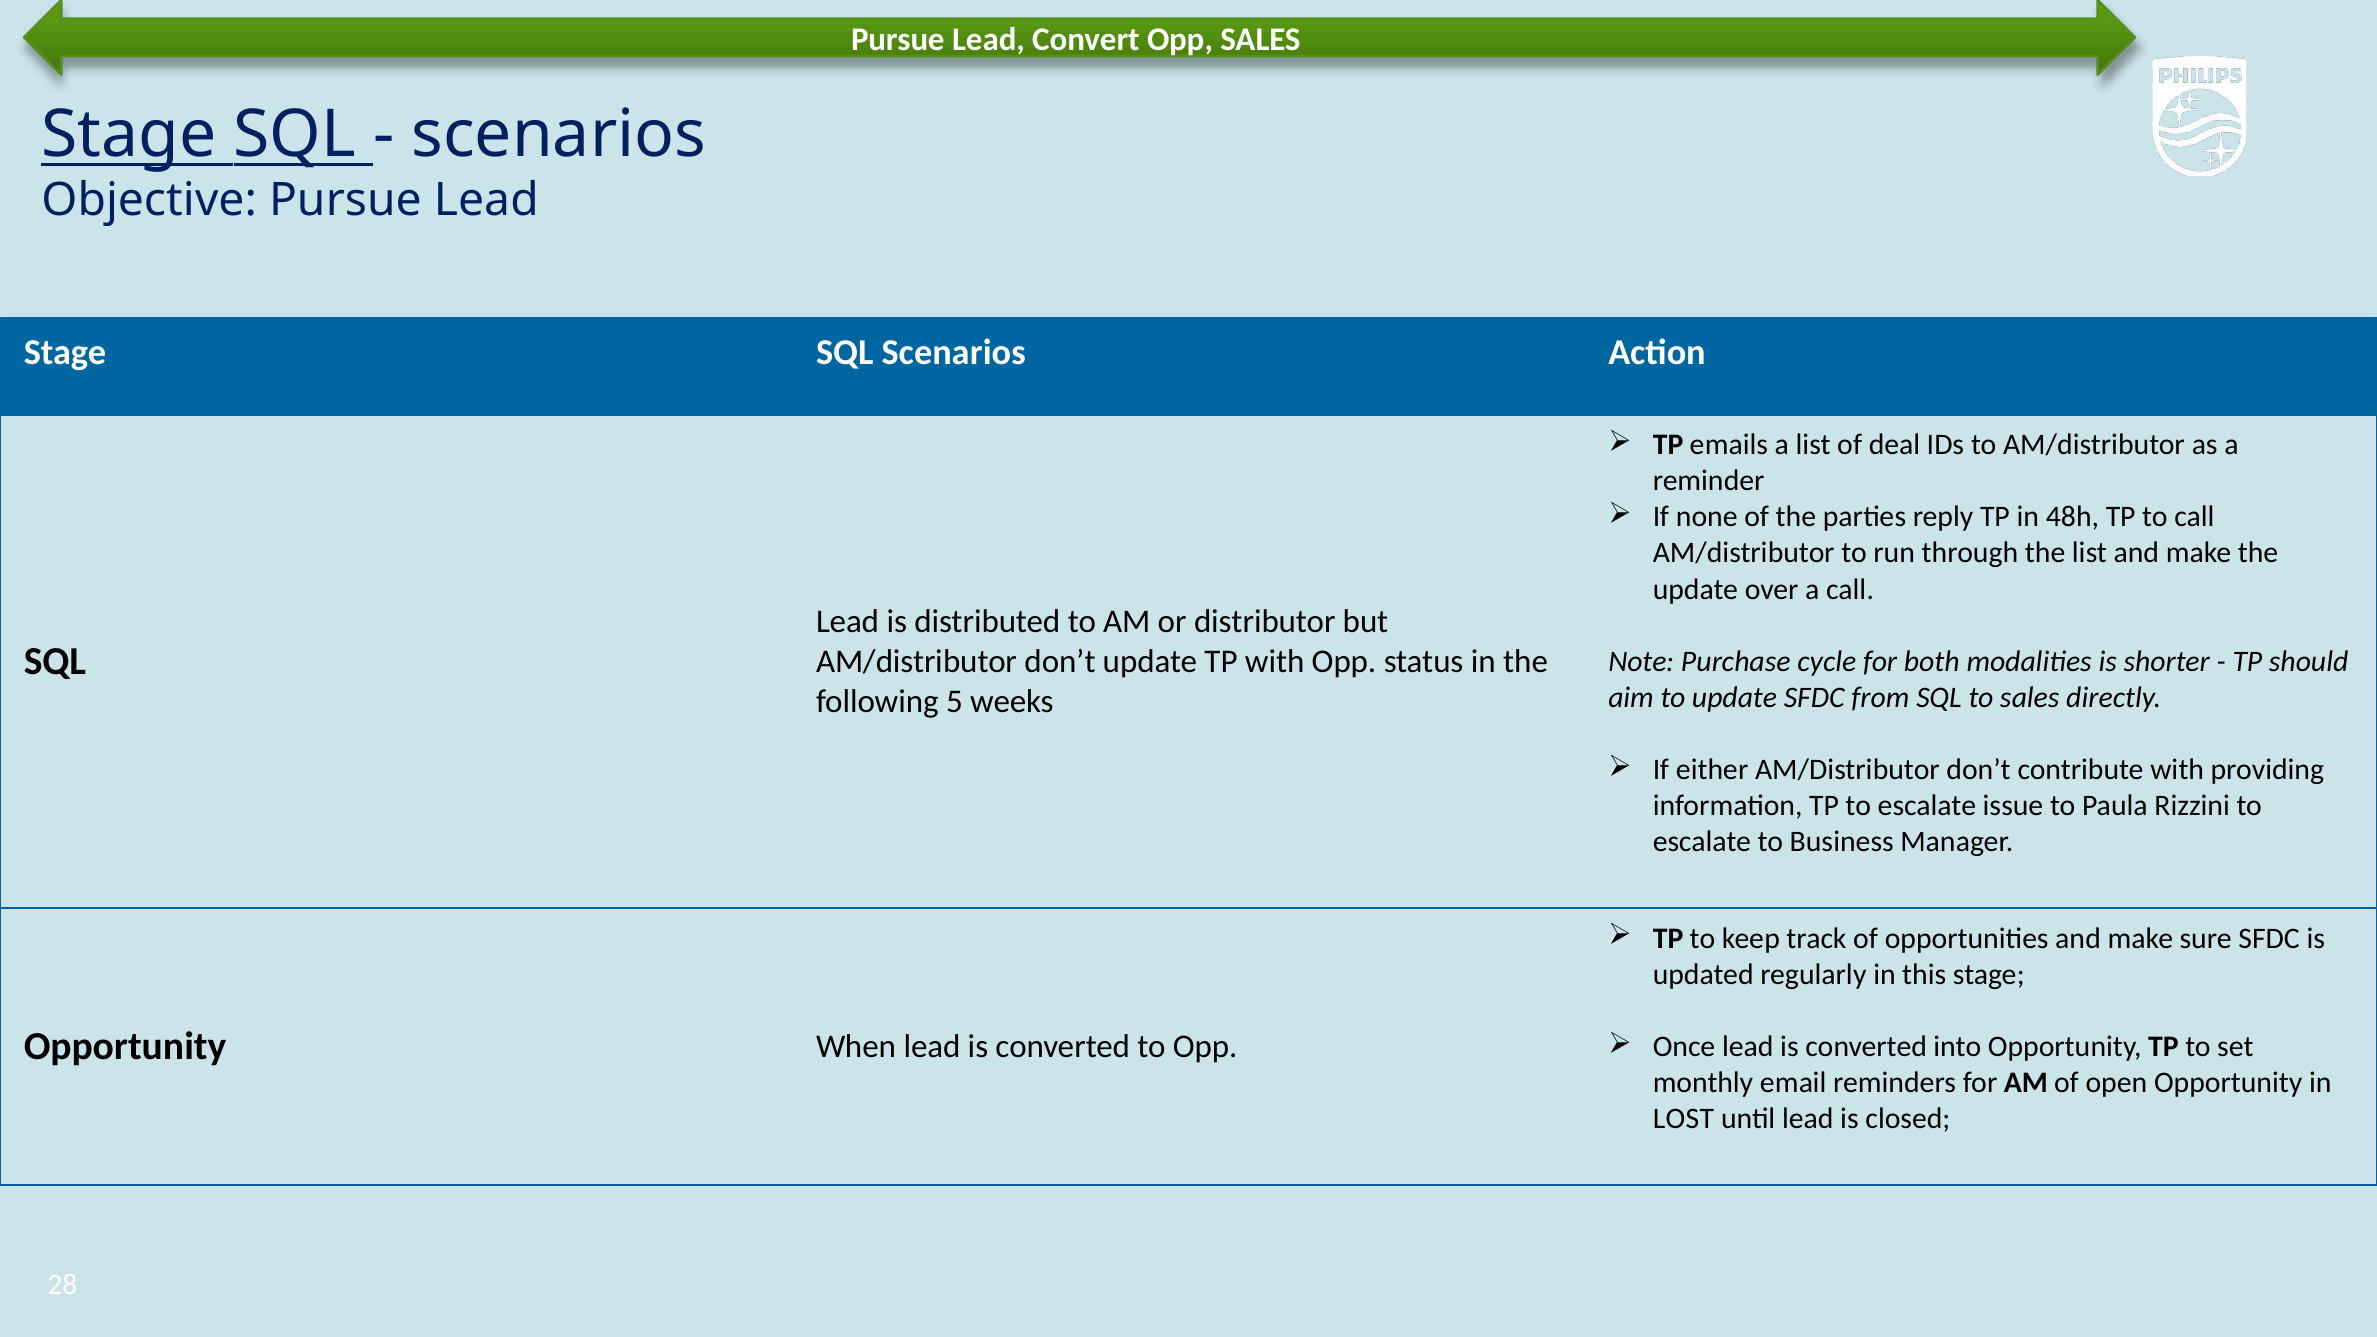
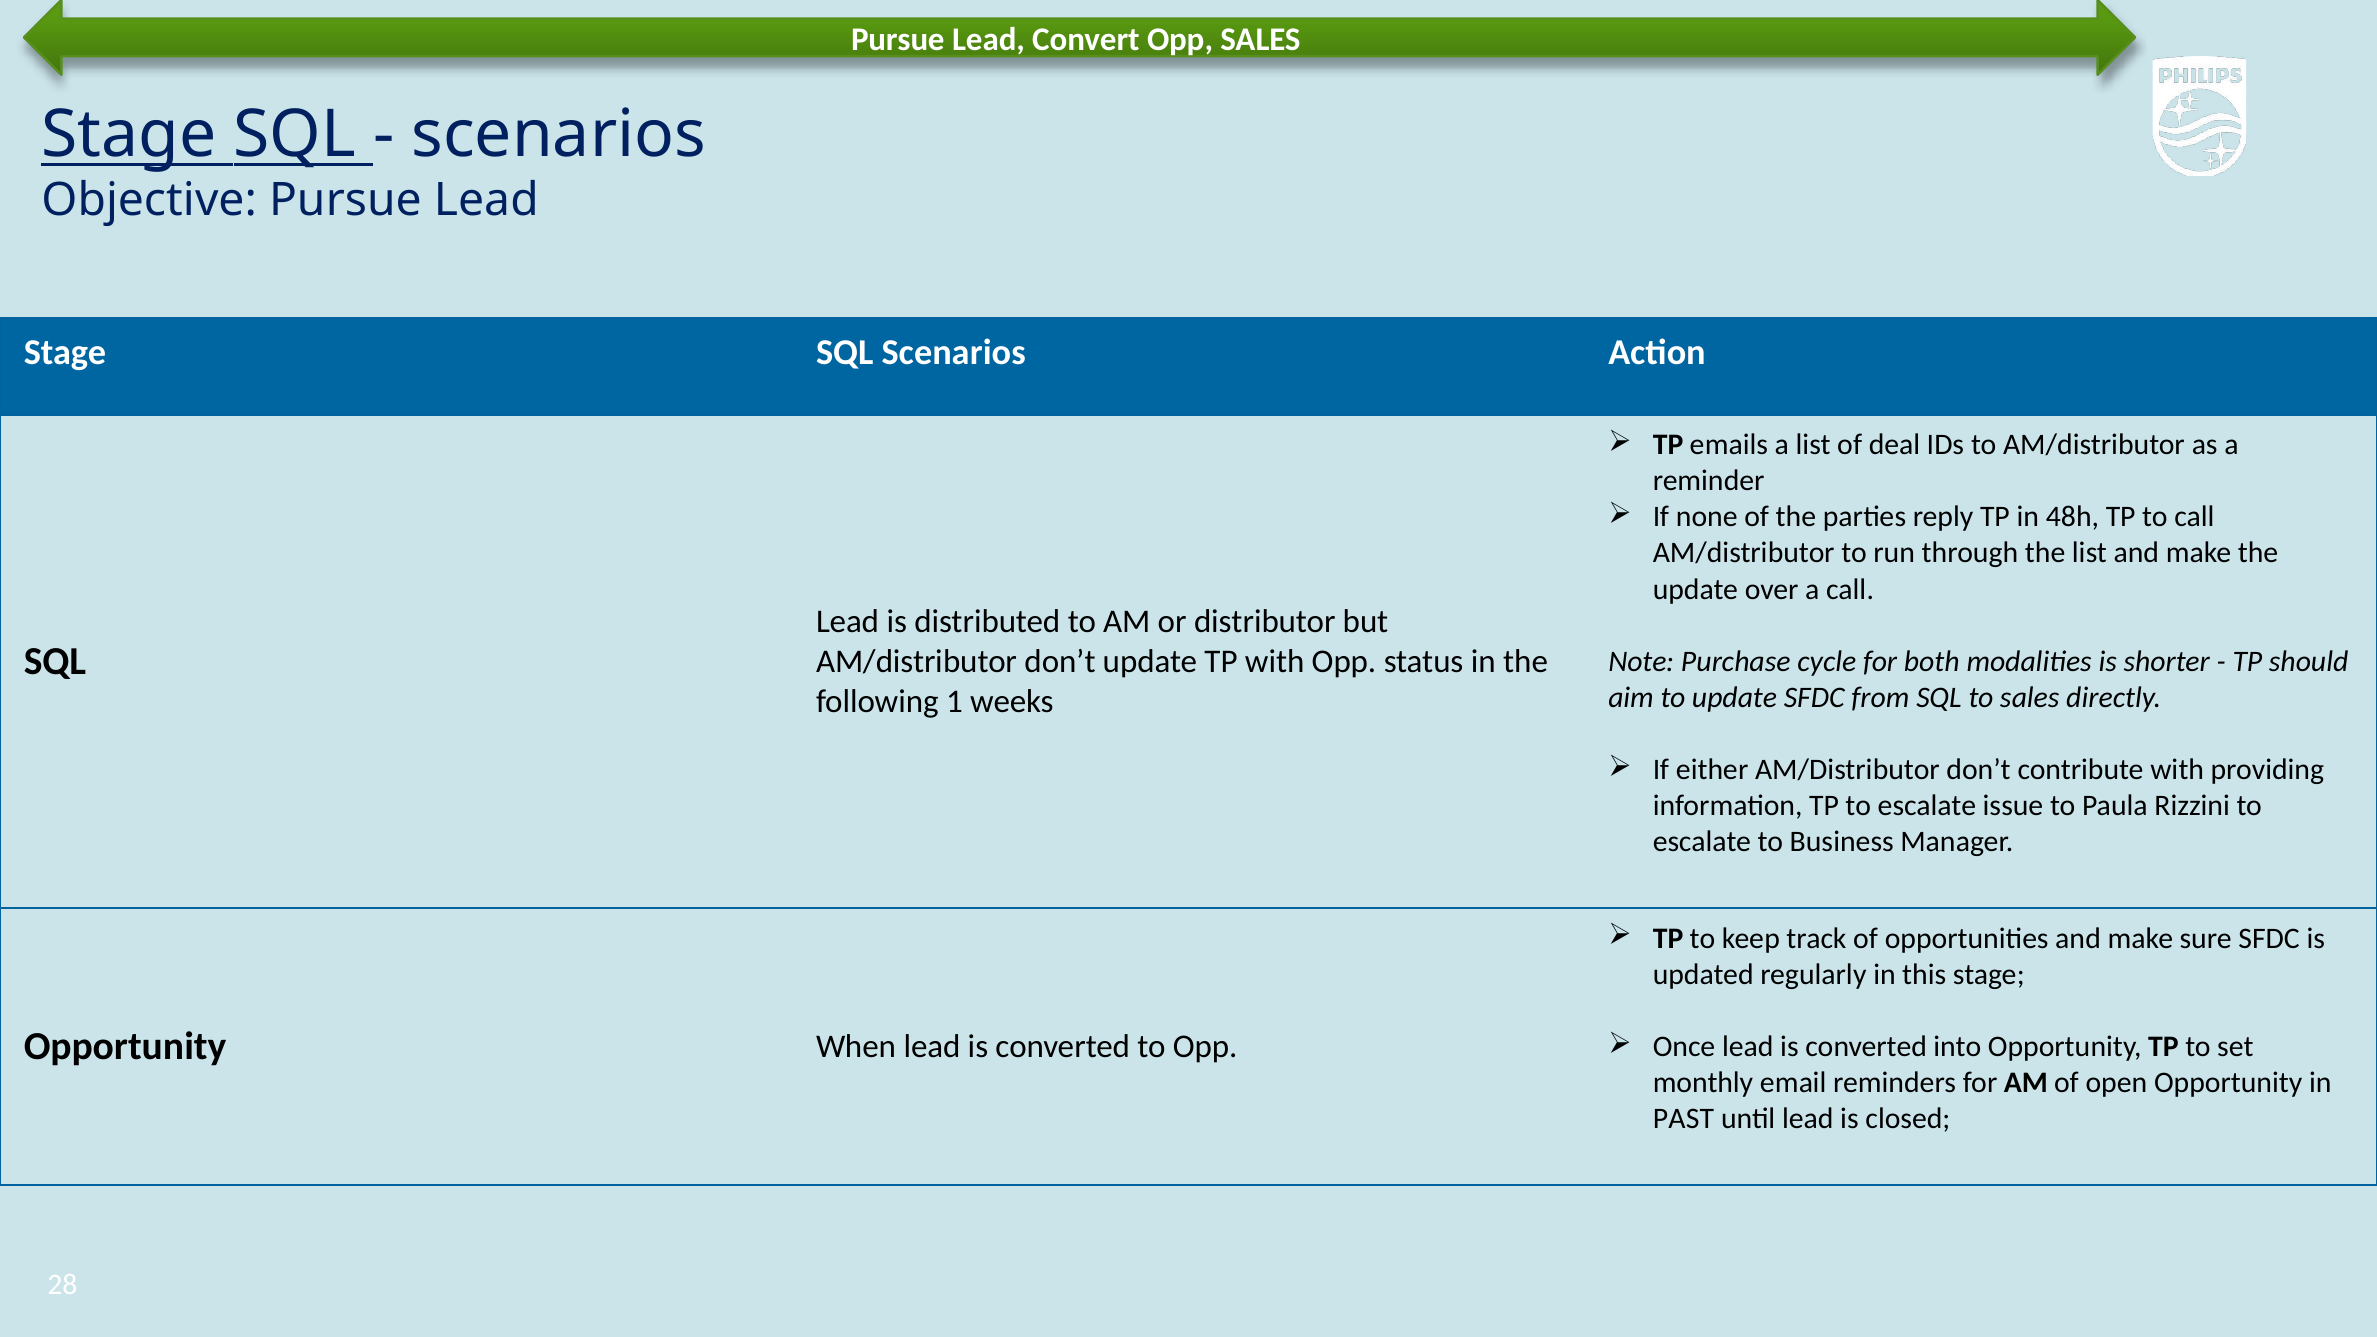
5: 5 -> 1
LOST: LOST -> PAST
